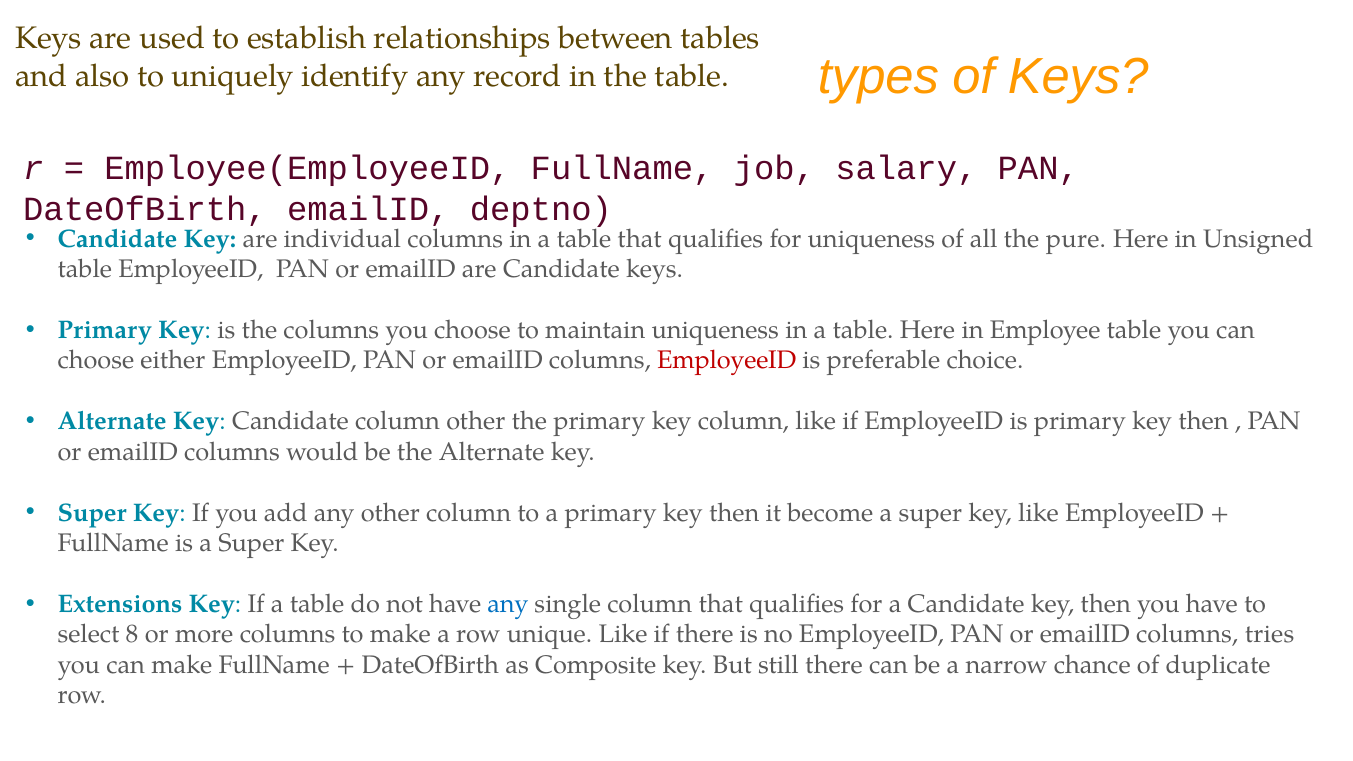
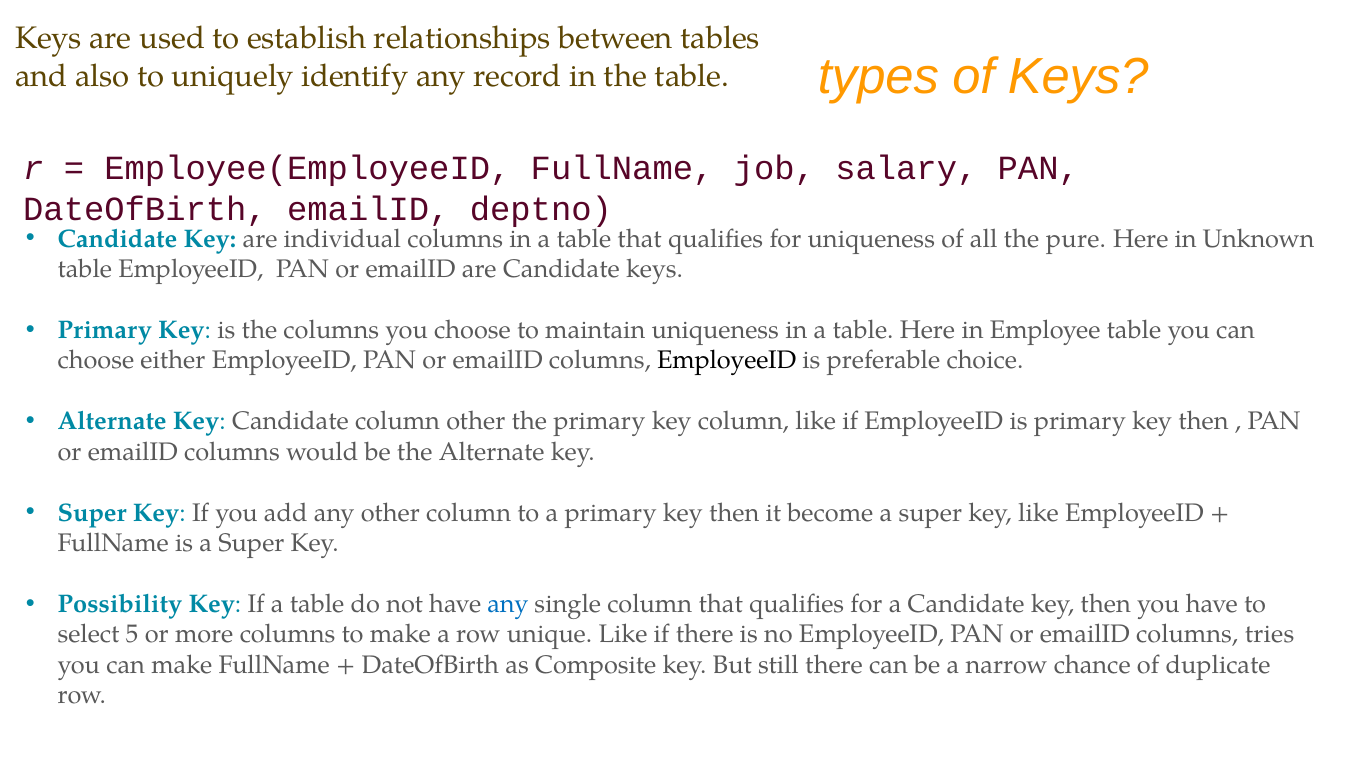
Unsigned: Unsigned -> Unknown
EmployeeID at (727, 361) colour: red -> black
Extensions: Extensions -> Possibility
8: 8 -> 5
